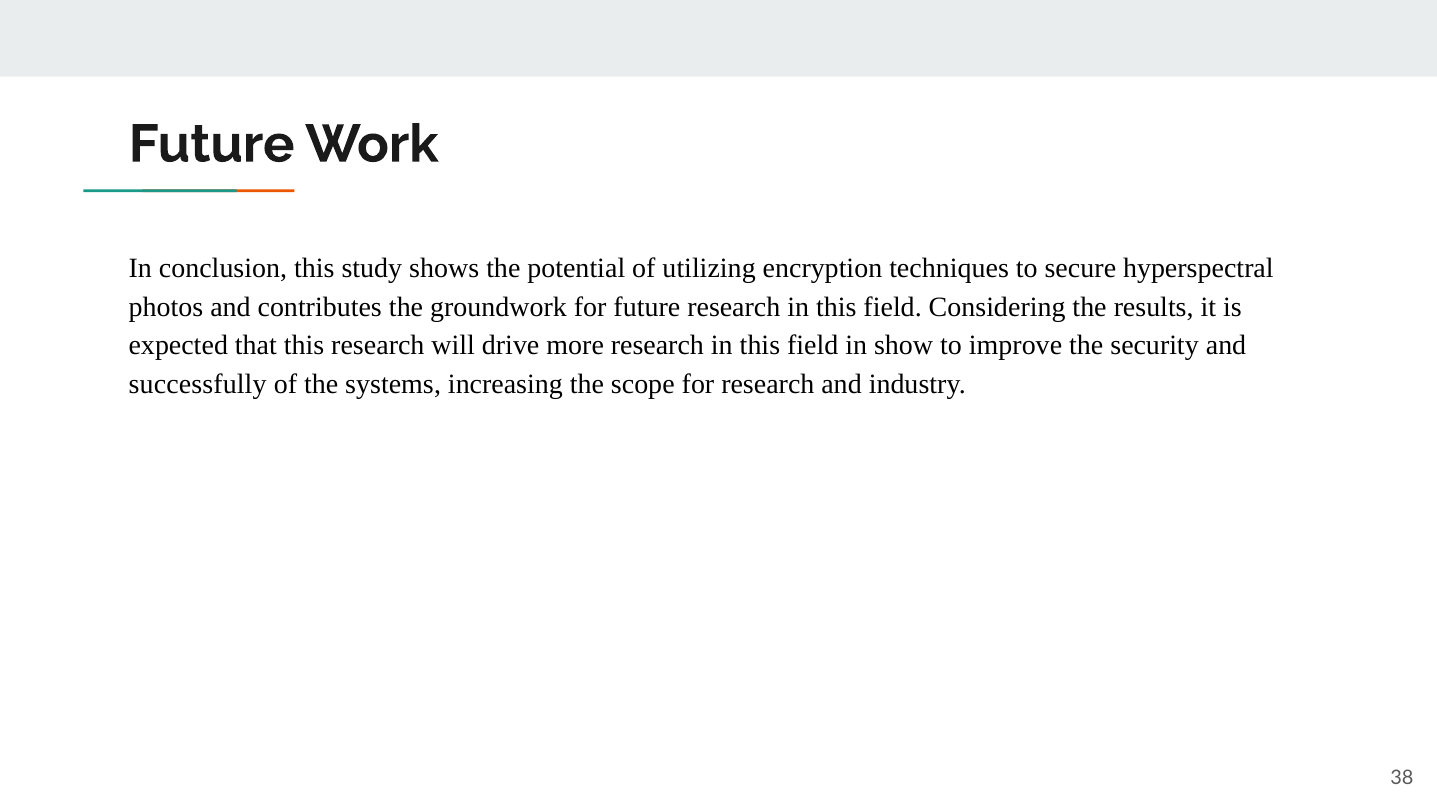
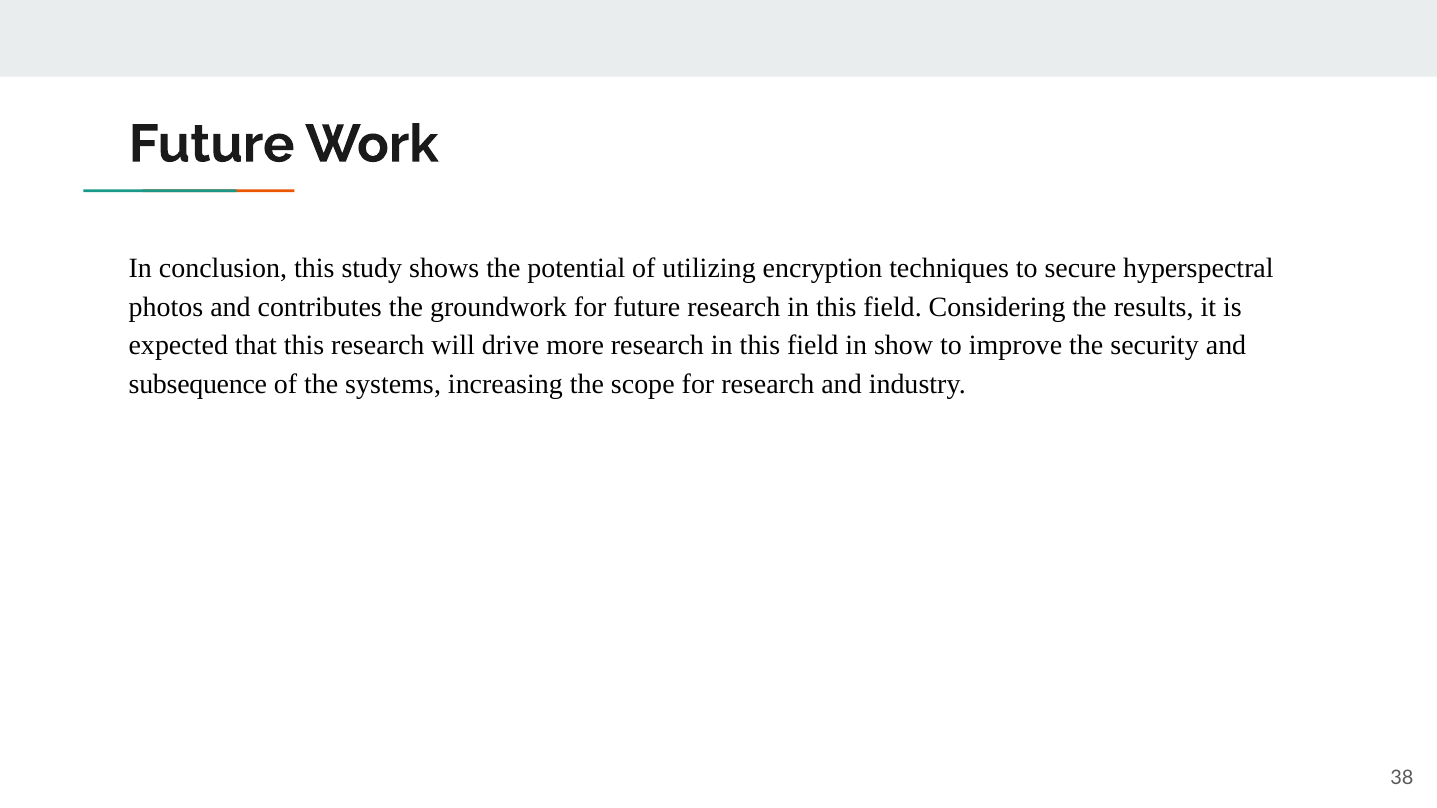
successfully: successfully -> subsequence
